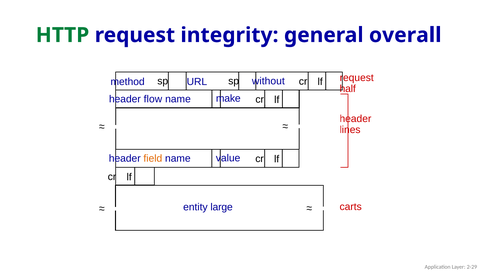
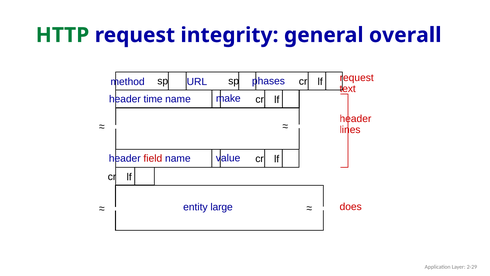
without: without -> phases
half: half -> text
flow: flow -> time
field colour: orange -> red
carts: carts -> does
